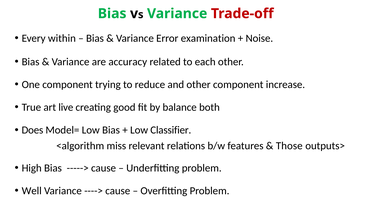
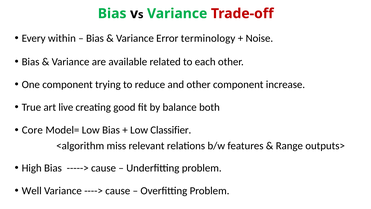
examination: examination -> terminology
accuracy: accuracy -> available
Does: Does -> Core
Those: Those -> Range
